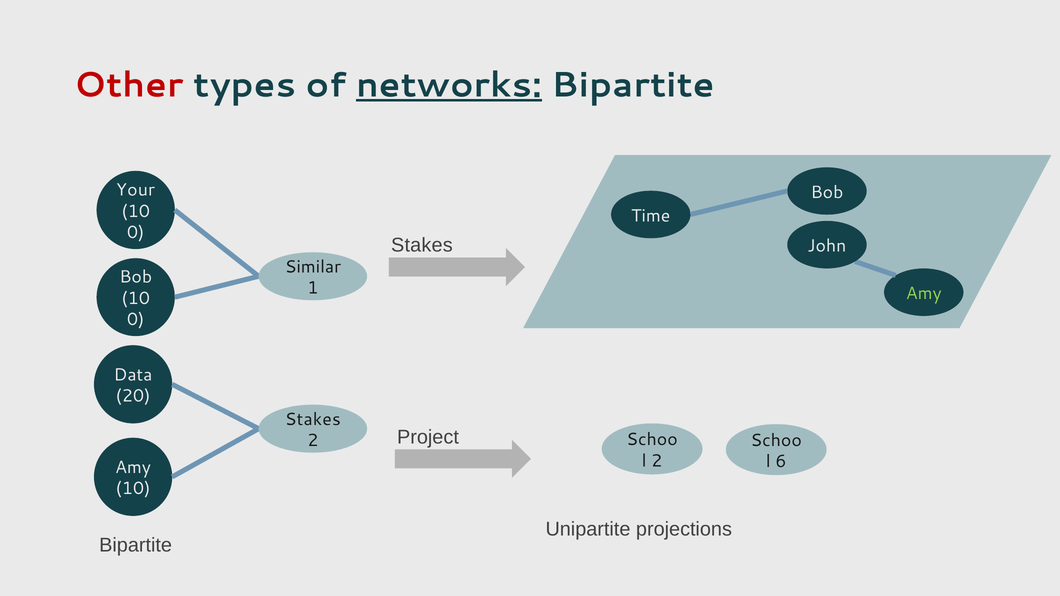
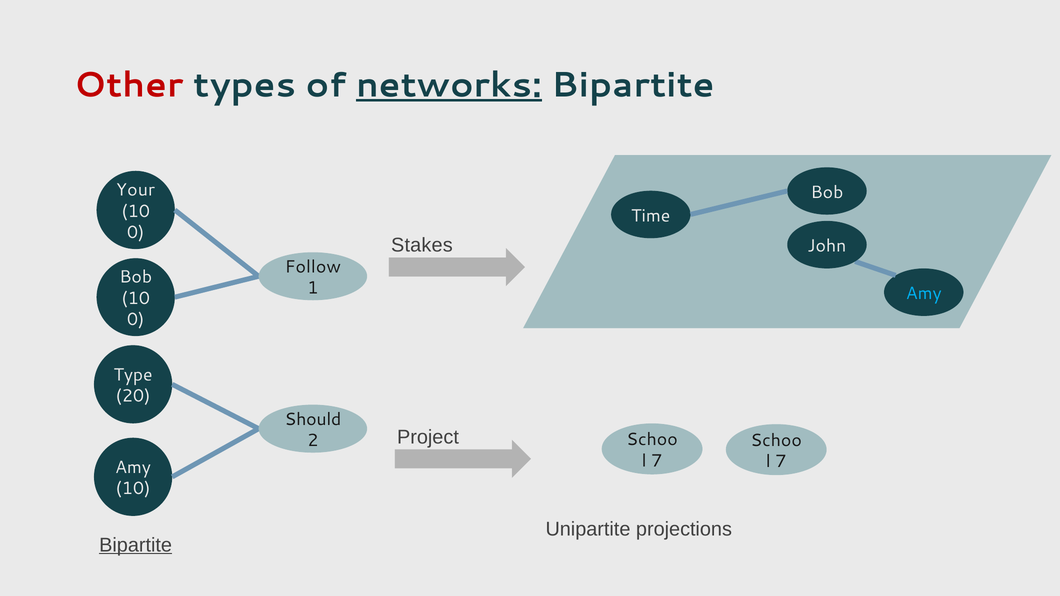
Similar: Similar -> Follow
Amy at (924, 294) colour: light green -> light blue
Data: Data -> Type
Stakes at (313, 419): Stakes -> Should
2 at (657, 461): 2 -> 7
6 at (781, 462): 6 -> 7
Bipartite at (136, 545) underline: none -> present
